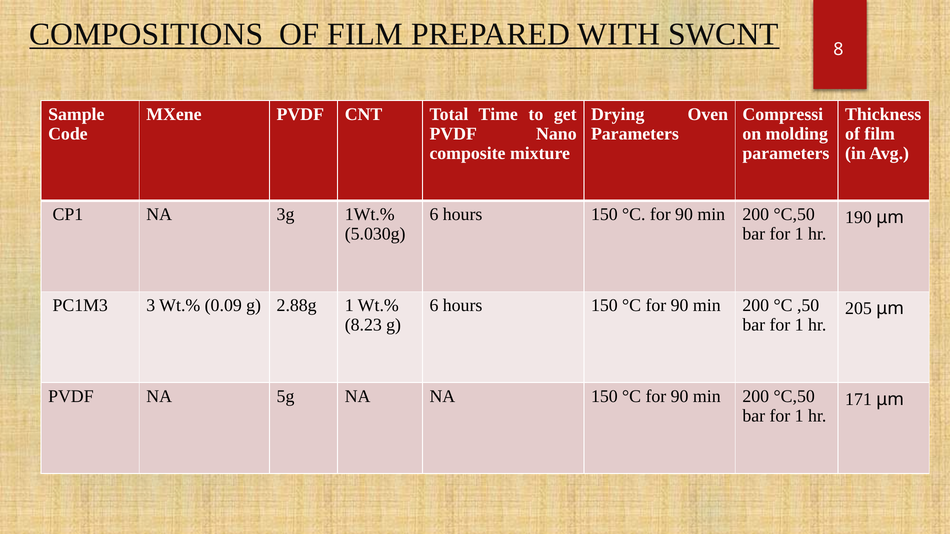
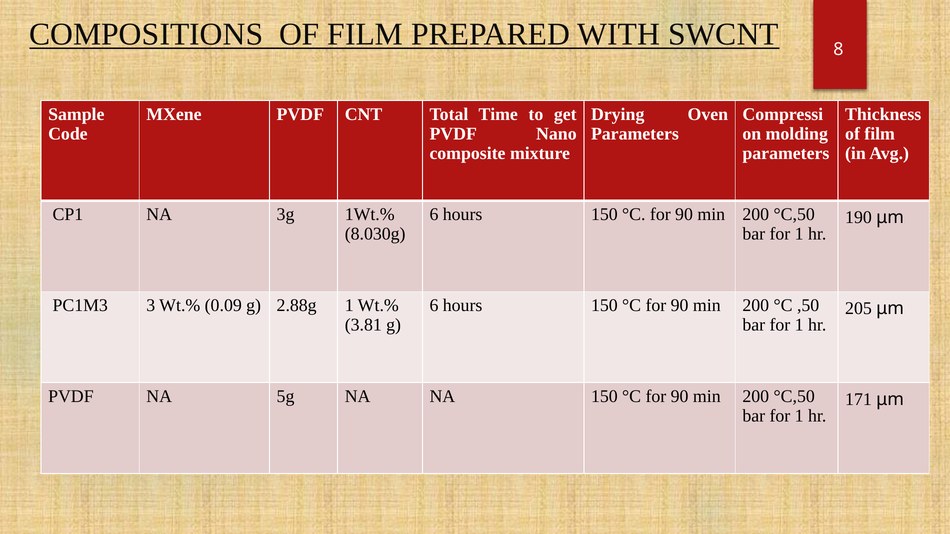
5.030g: 5.030g -> 8.030g
8.23: 8.23 -> 3.81
